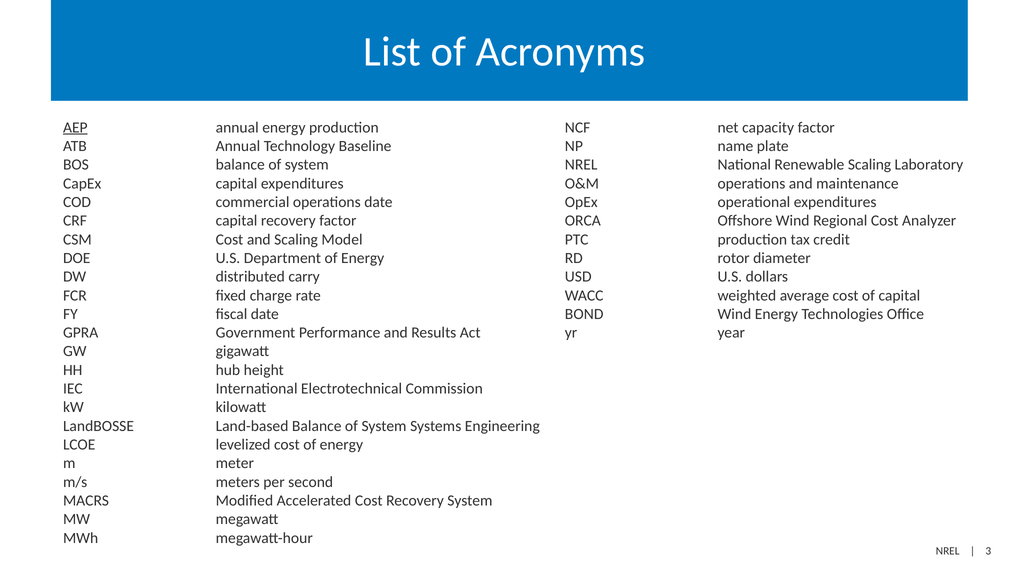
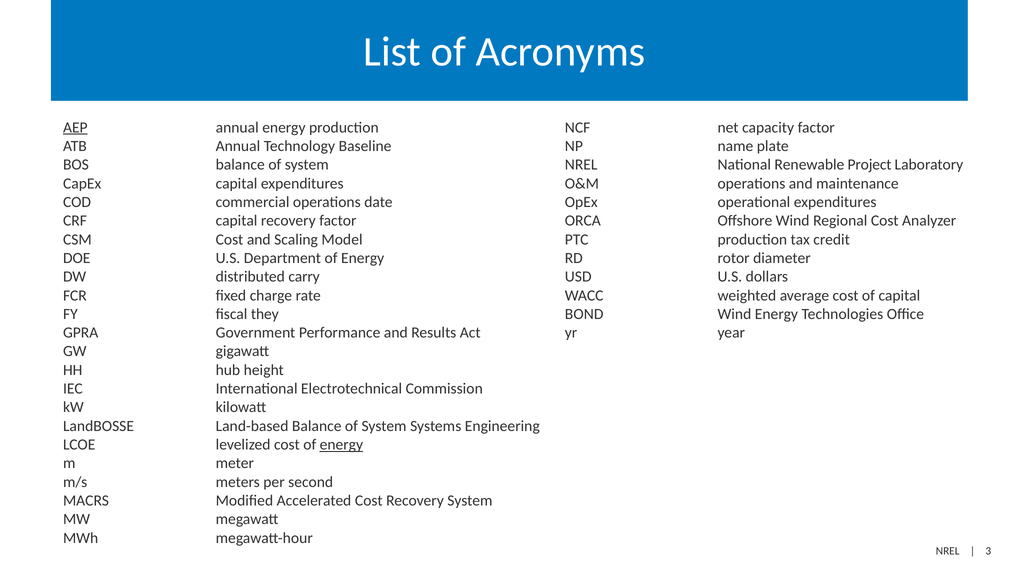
Renewable Scaling: Scaling -> Project
fiscal date: date -> they
energy at (341, 445) underline: none -> present
